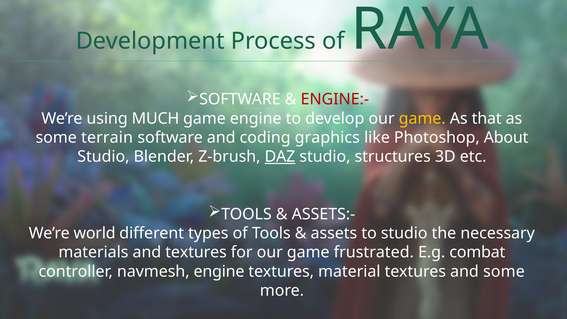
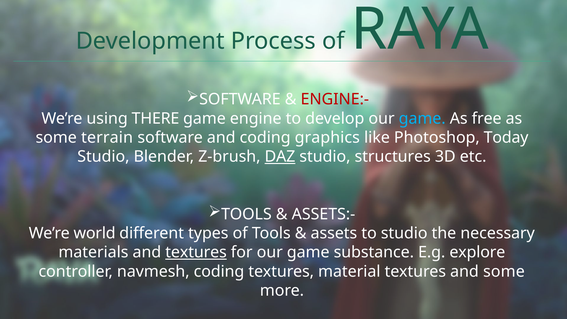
MUCH: MUCH -> THERE
game at (422, 118) colour: yellow -> light blue
that: that -> free
About: About -> Today
textures at (196, 252) underline: none -> present
frustrated: frustrated -> substance
combat: combat -> explore
navmesh engine: engine -> coding
